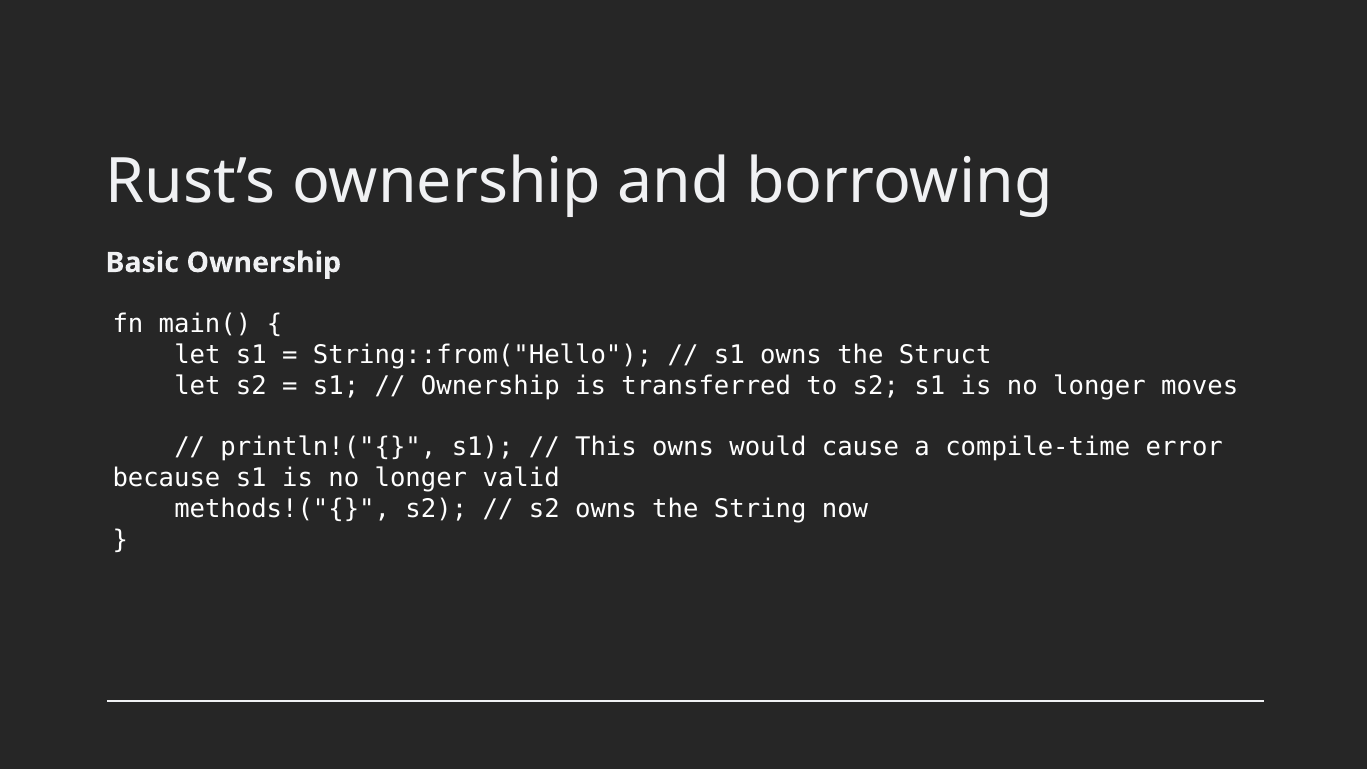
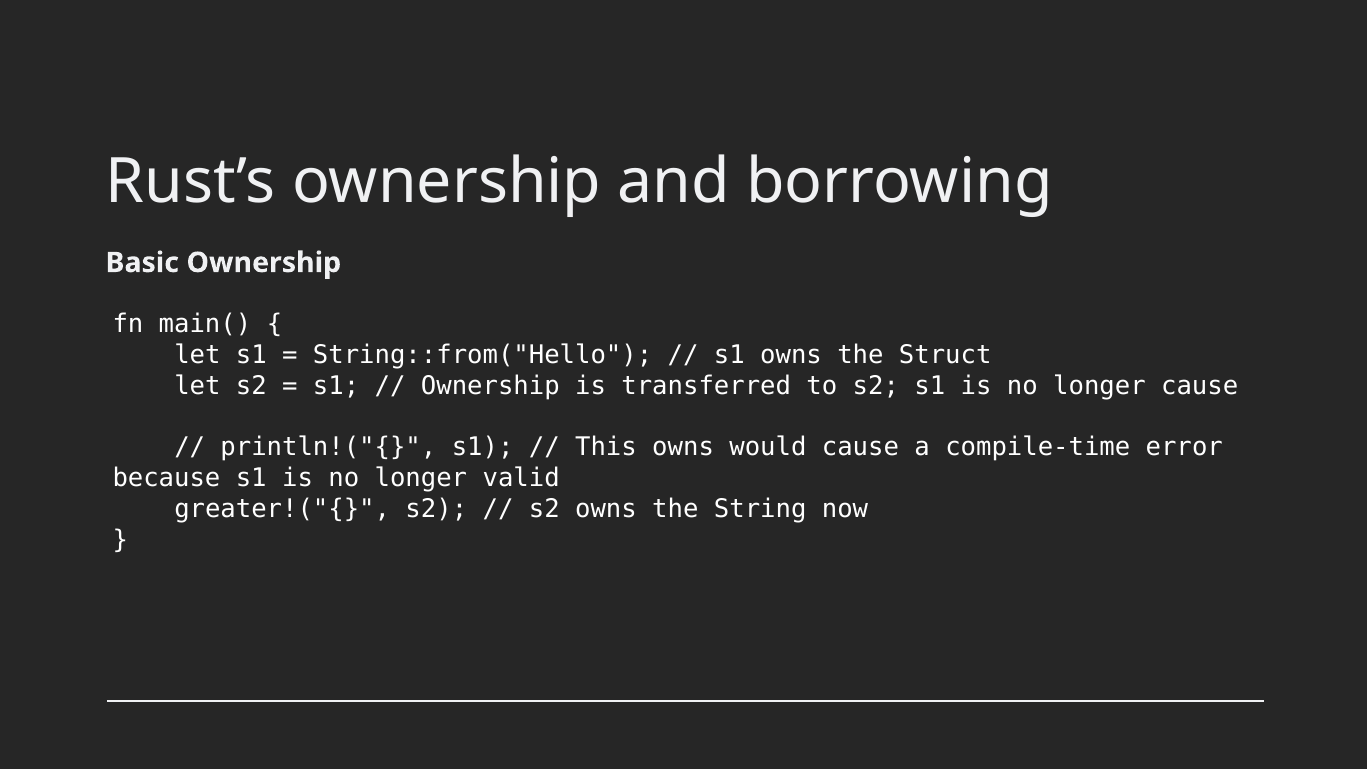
longer moves: moves -> cause
methods!("{: methods!("{ -> greater!("{
